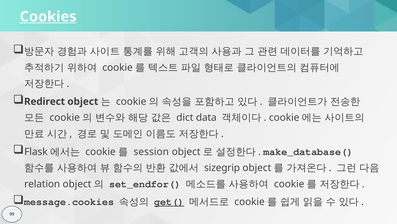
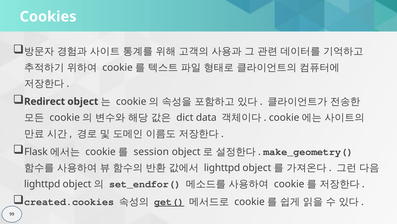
Cookies underline: present -> none
make_database(: make_database( -> make_geometry(
sizegrip at (222, 168): sizegrip -> lighttpd
relation at (42, 184): relation -> lighttpd
message.cookies: message.cookies -> created.cookies
